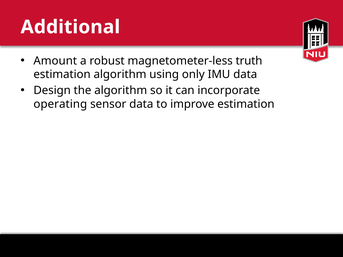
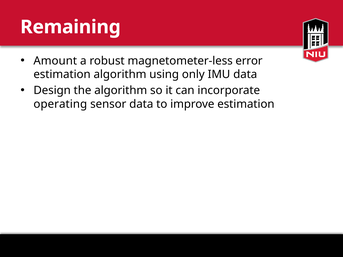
Additional: Additional -> Remaining
truth: truth -> error
